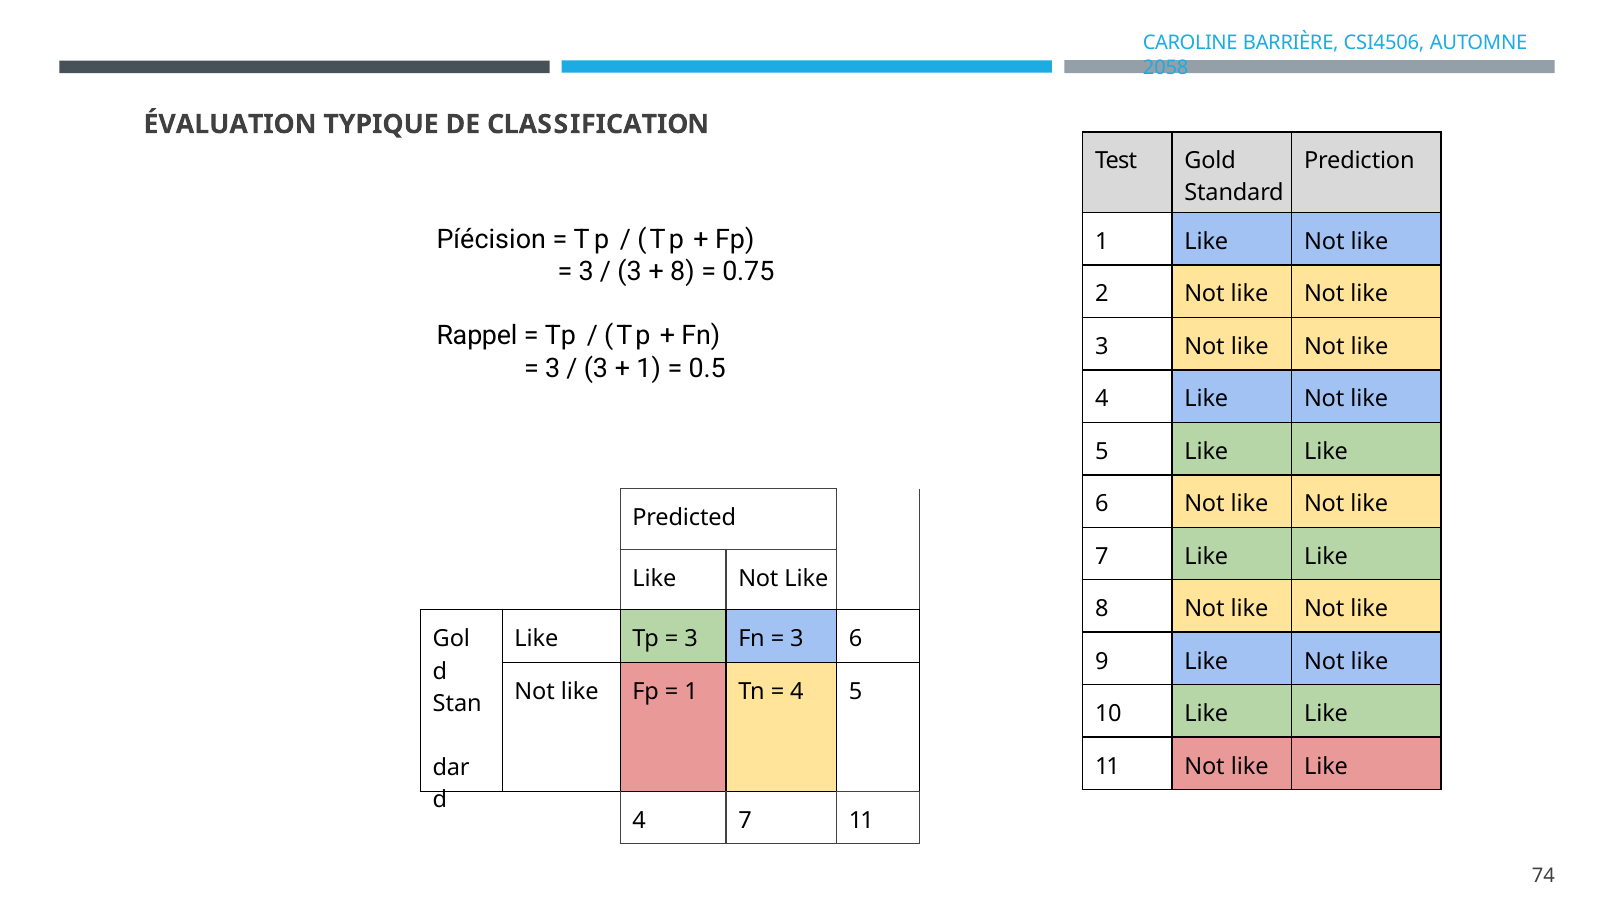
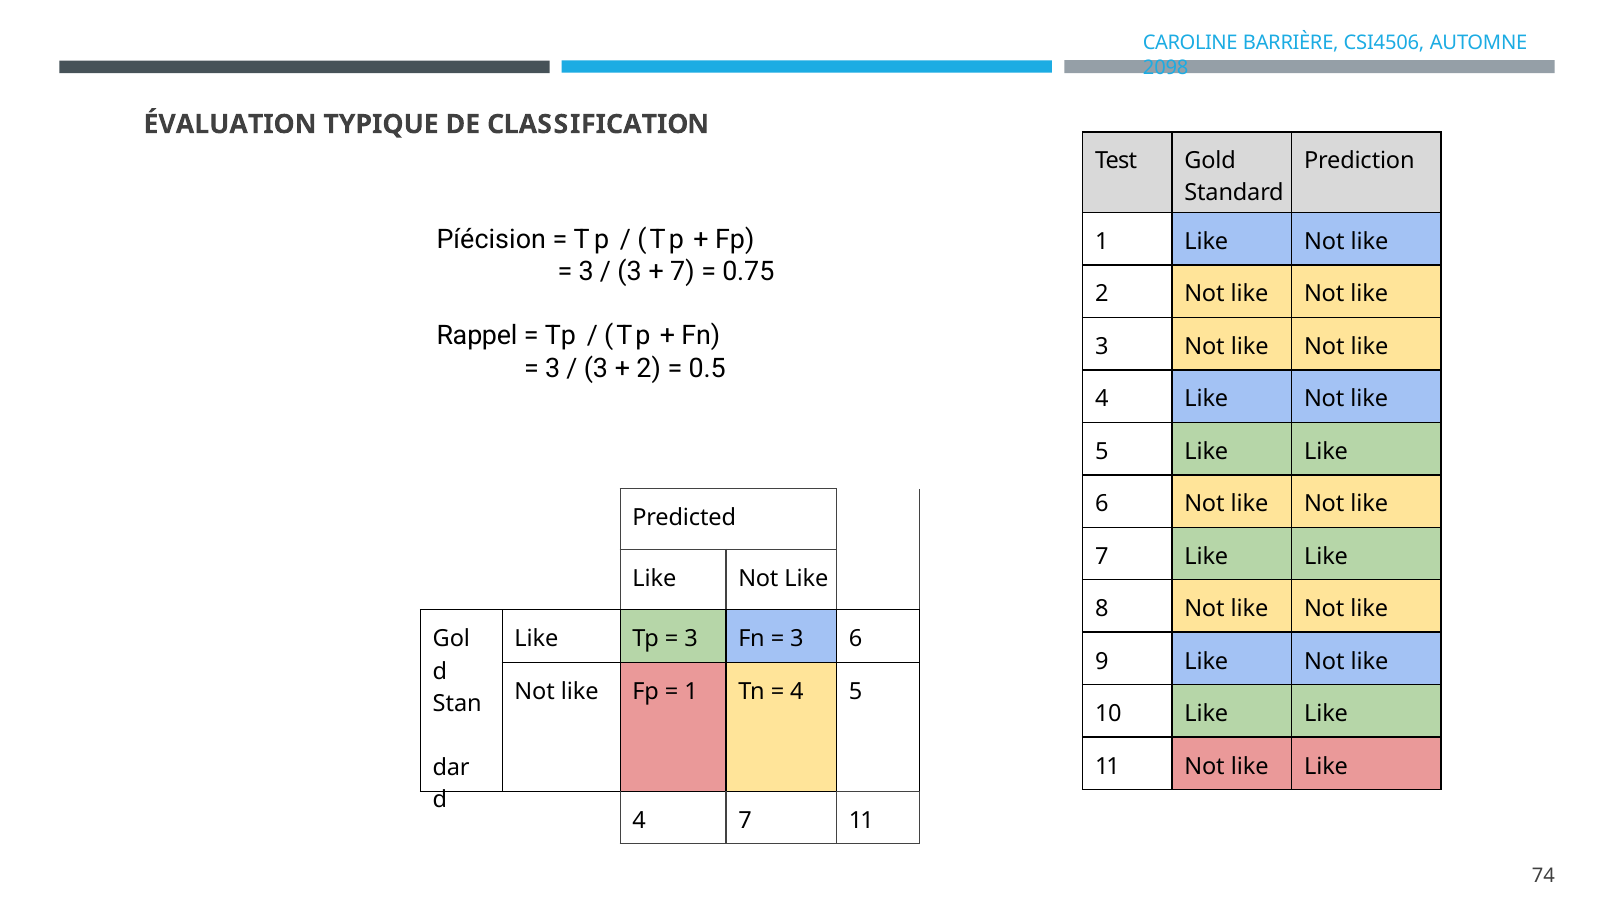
2058: 2058 -> 2098
8 at (682, 271): 8 -> 7
1 at (649, 368): 1 -> 2
